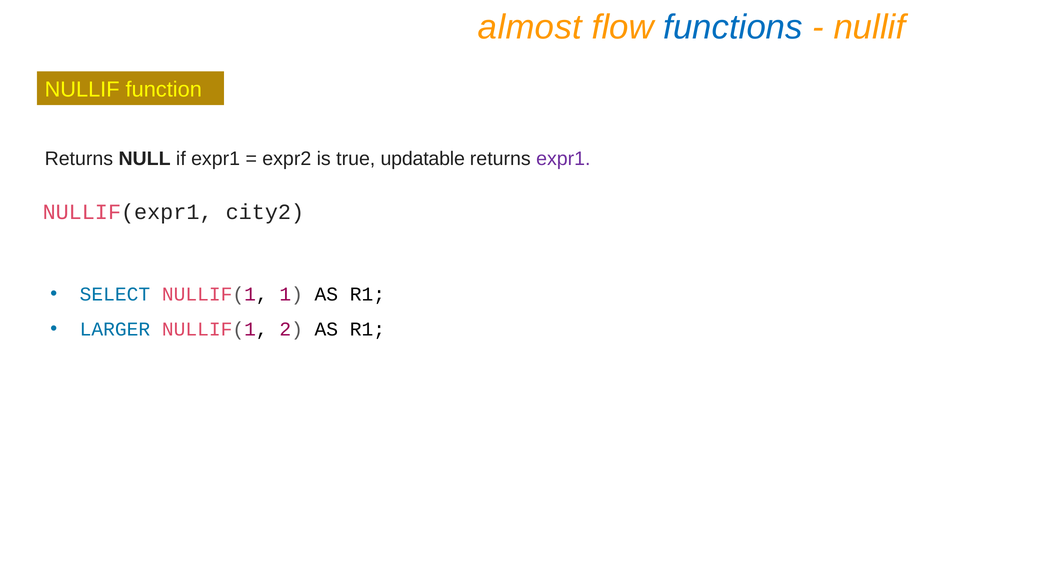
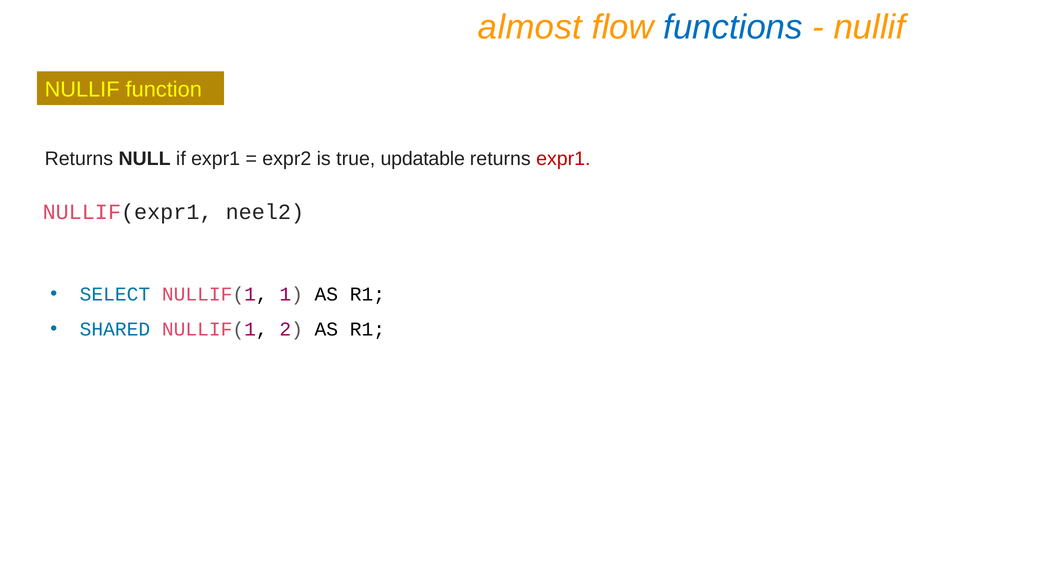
expr1 at (563, 159) colour: purple -> red
city2: city2 -> neel2
LARGER: LARGER -> SHARED
